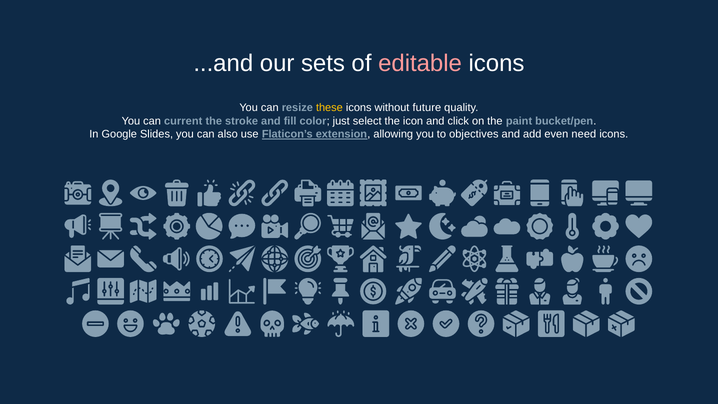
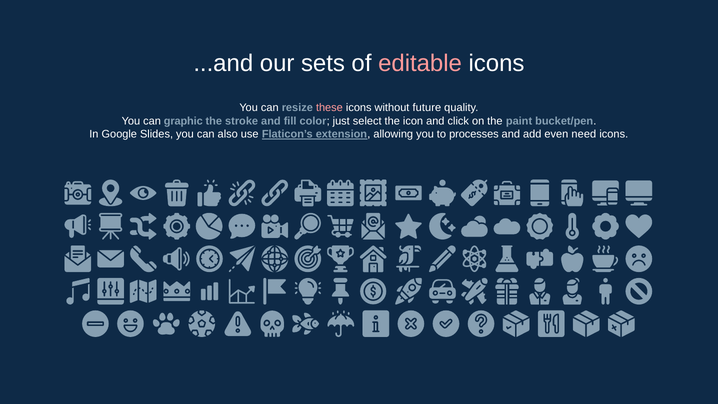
these colour: yellow -> pink
current: current -> graphic
objectives: objectives -> processes
